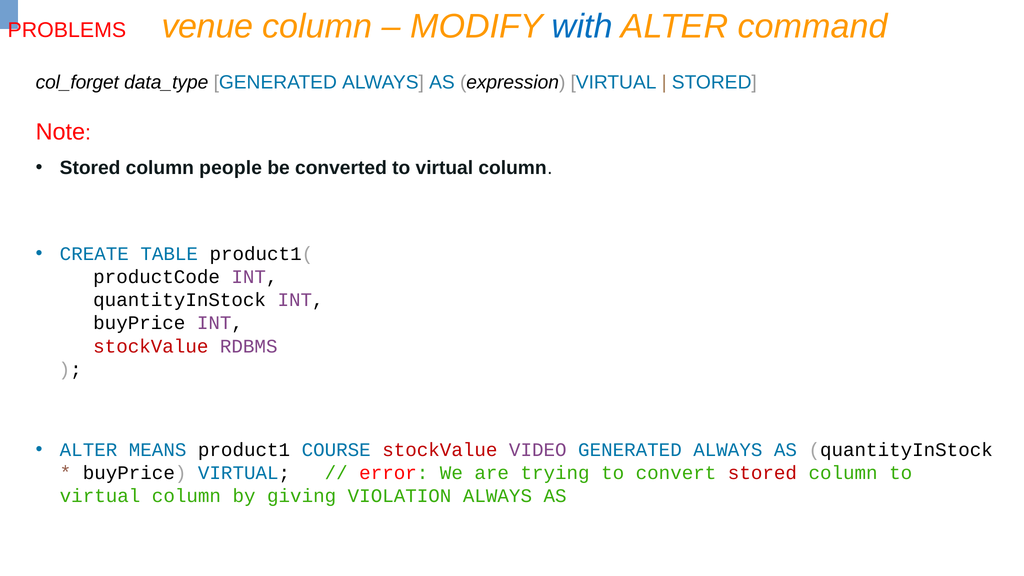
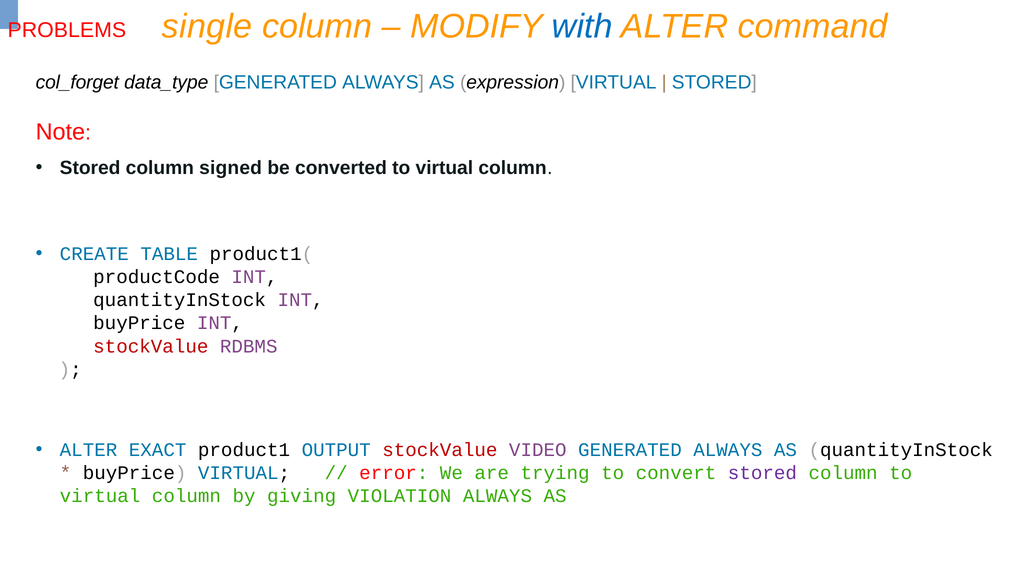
venue: venue -> single
people: people -> signed
MEANS: MEANS -> EXACT
COURSE: COURSE -> OUTPUT
stored at (762, 473) colour: red -> purple
